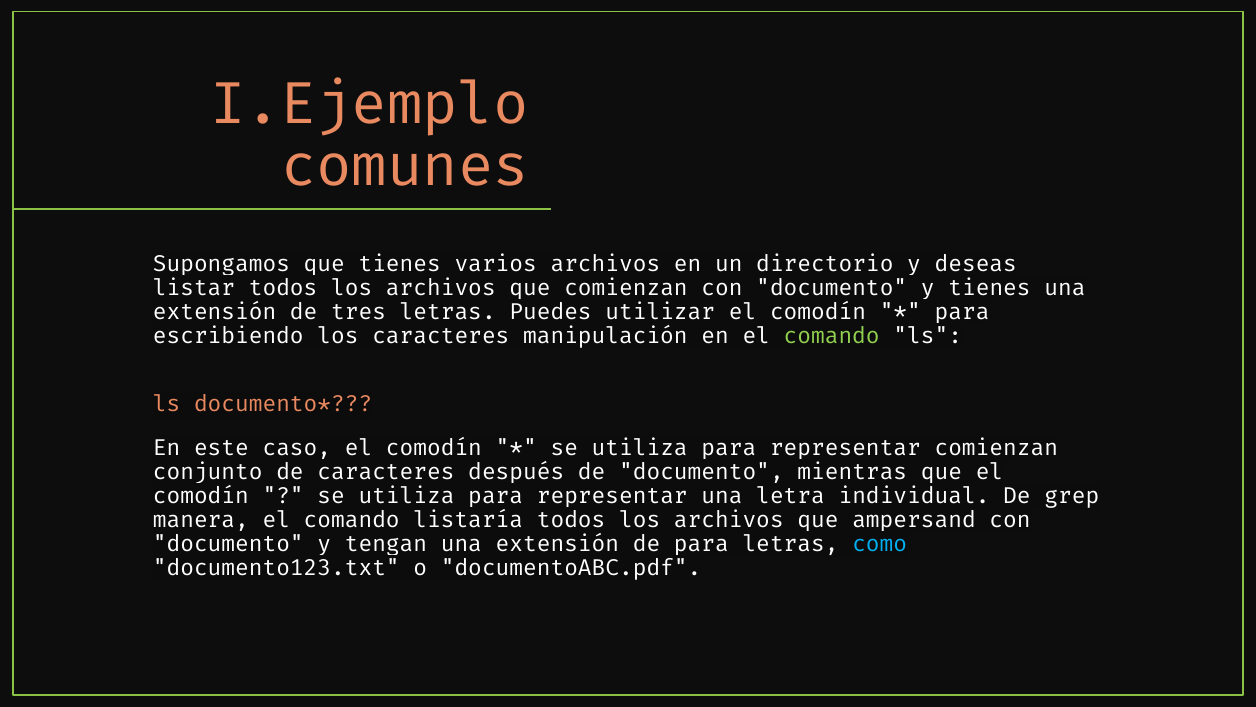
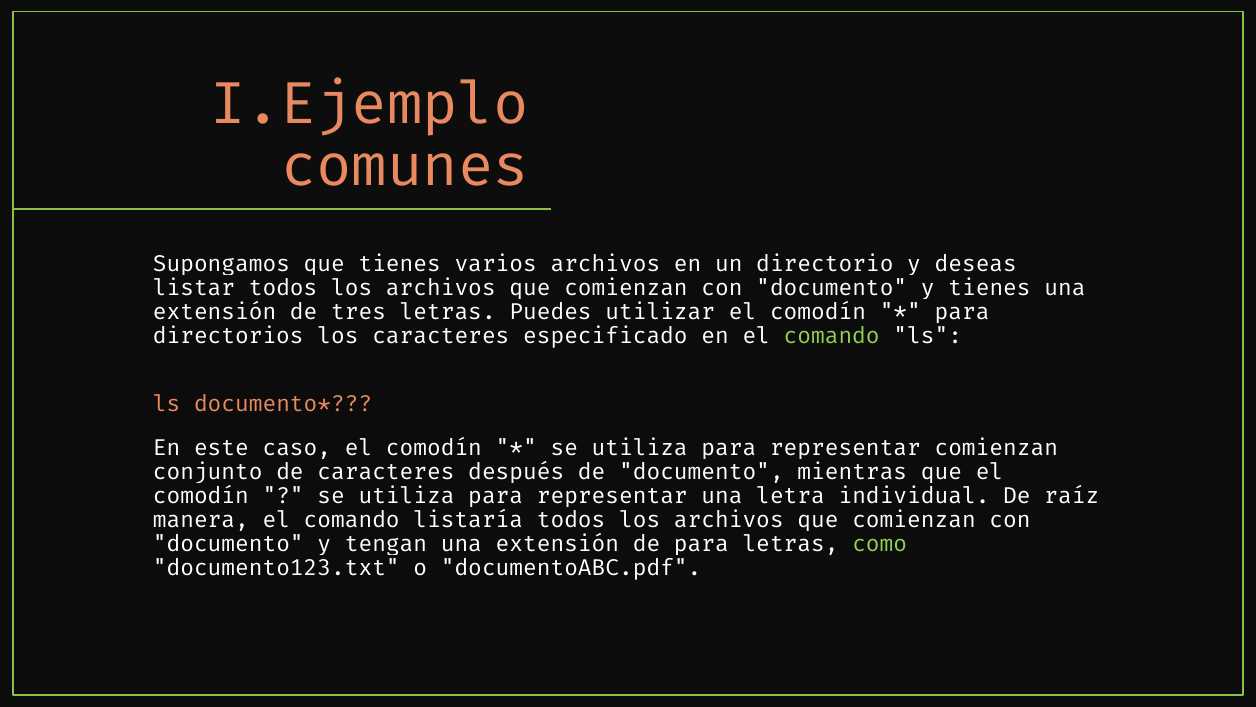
escribiendo: escribiendo -> directorios
manipulación: manipulación -> especificado
grep: grep -> raíz
ampersand at (914, 520): ampersand -> comienzan
como colour: light blue -> light green
